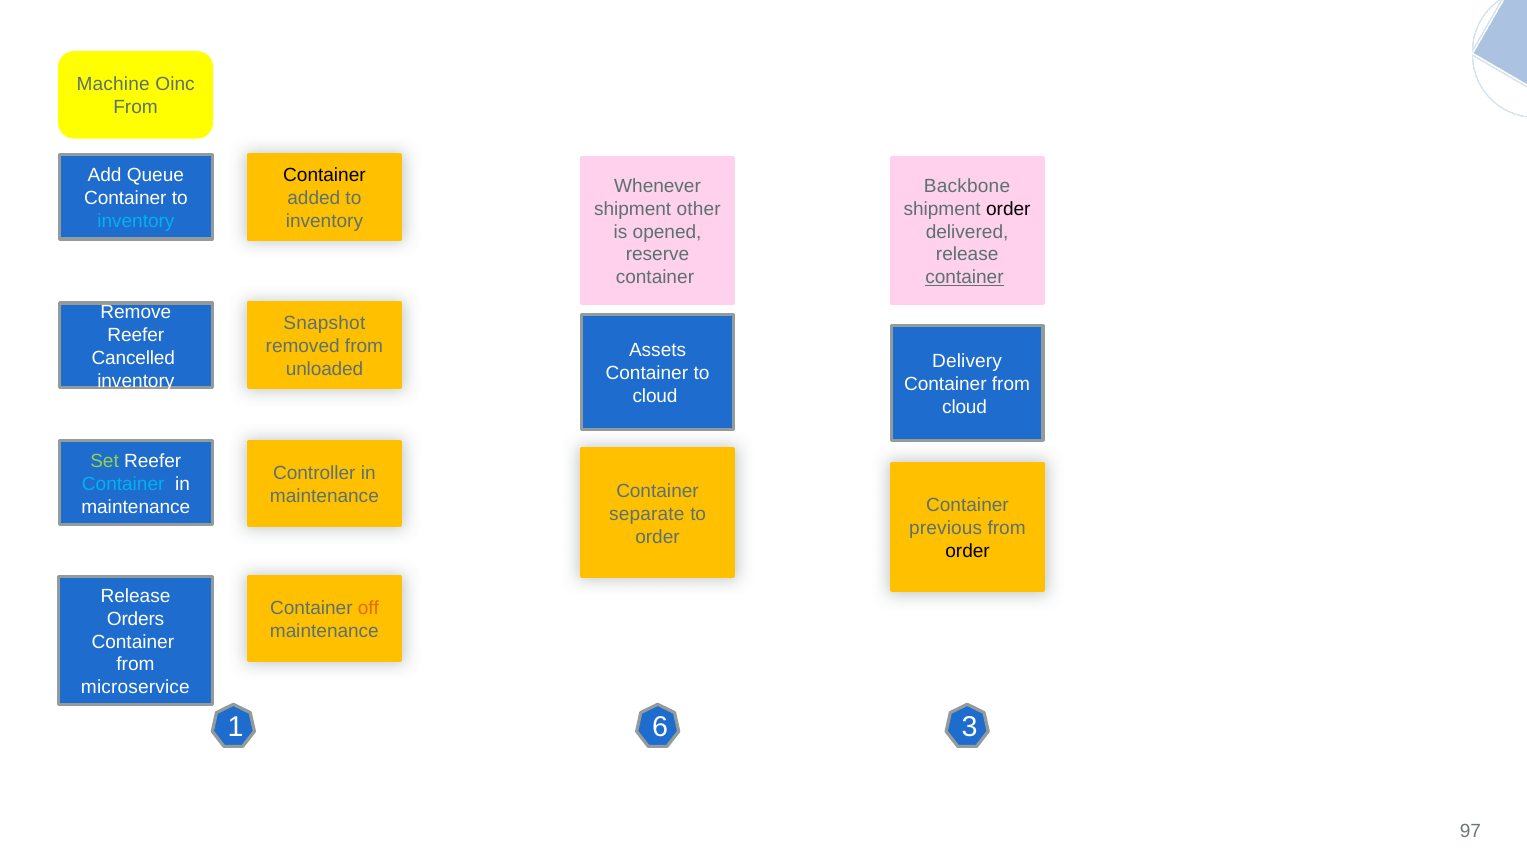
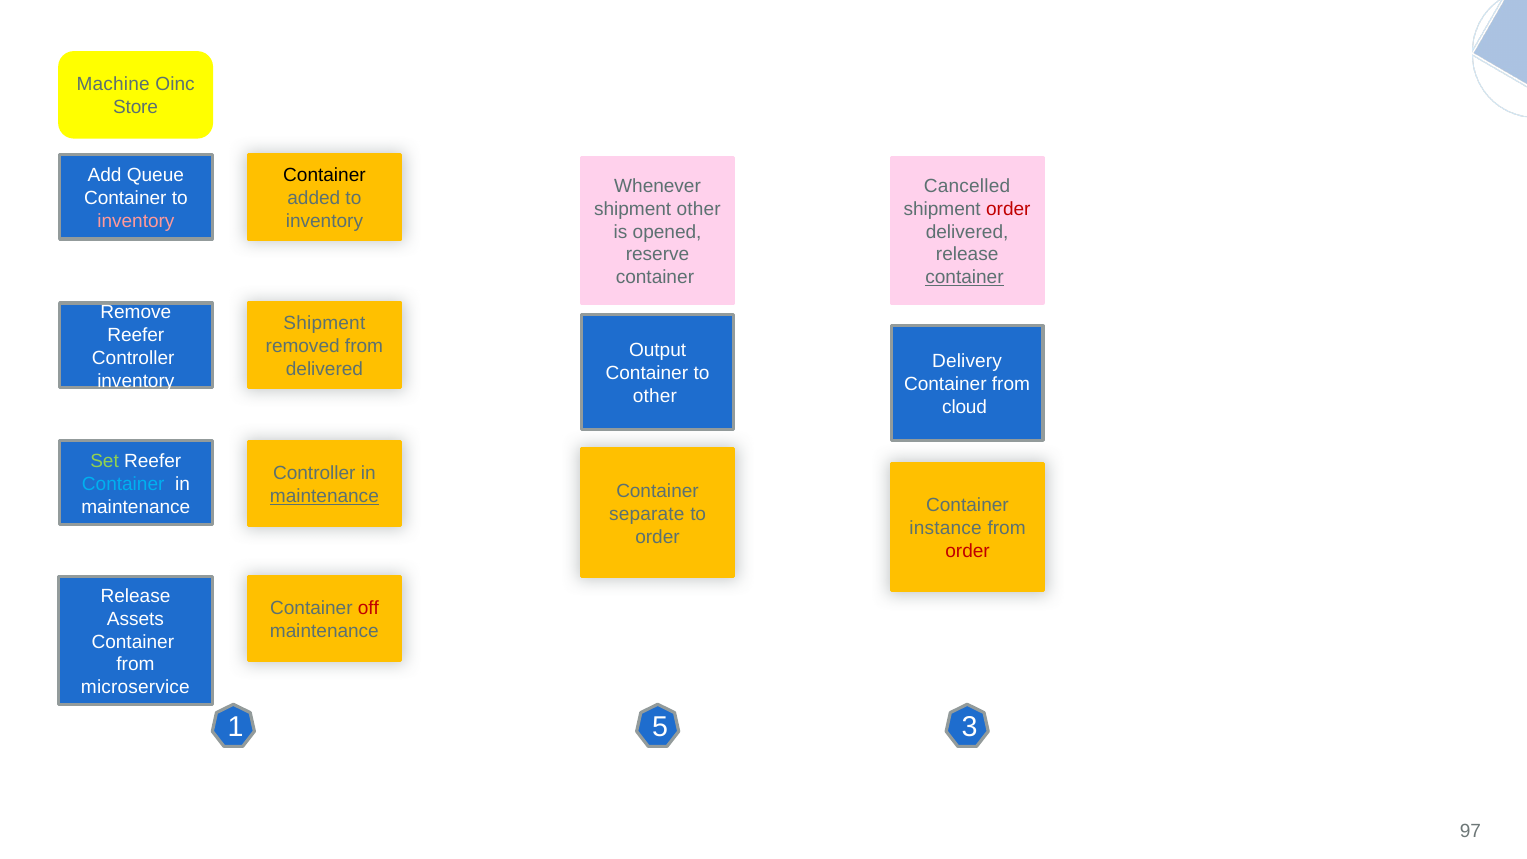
From at (136, 108): From -> Store
Backbone: Backbone -> Cancelled
order at (1008, 209) colour: black -> red
inventory at (136, 221) colour: light blue -> pink
Snapshot at (324, 324): Snapshot -> Shipment
Assets: Assets -> Output
Cancelled at (133, 358): Cancelled -> Controller
unloaded at (325, 369): unloaded -> delivered
cloud at (655, 396): cloud -> other
maintenance at (324, 496) underline: none -> present
previous: previous -> instance
order at (968, 551) colour: black -> red
off colour: orange -> red
Orders: Orders -> Assets
6: 6 -> 5
